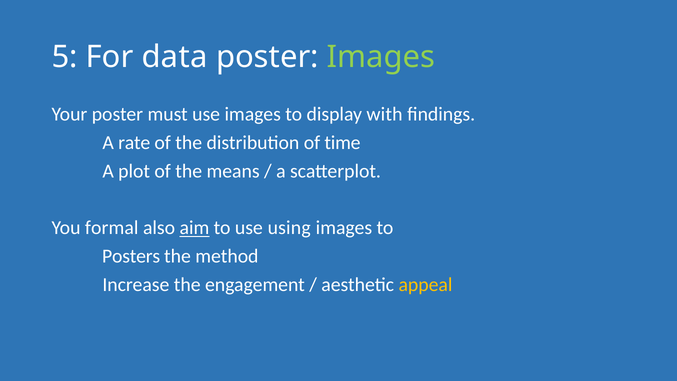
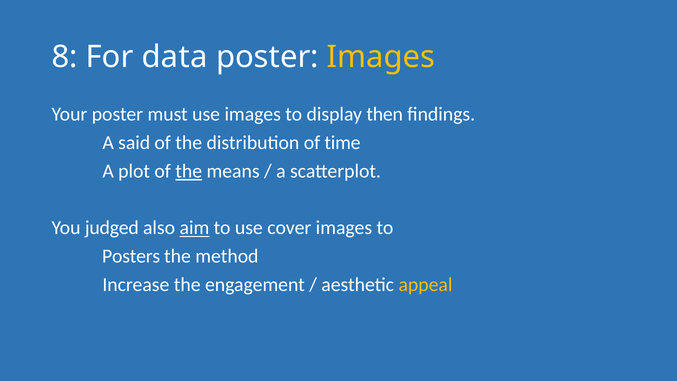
5: 5 -> 8
Images at (381, 57) colour: light green -> yellow
with: with -> then
rate: rate -> said
the at (189, 171) underline: none -> present
formal: formal -> judged
using: using -> cover
